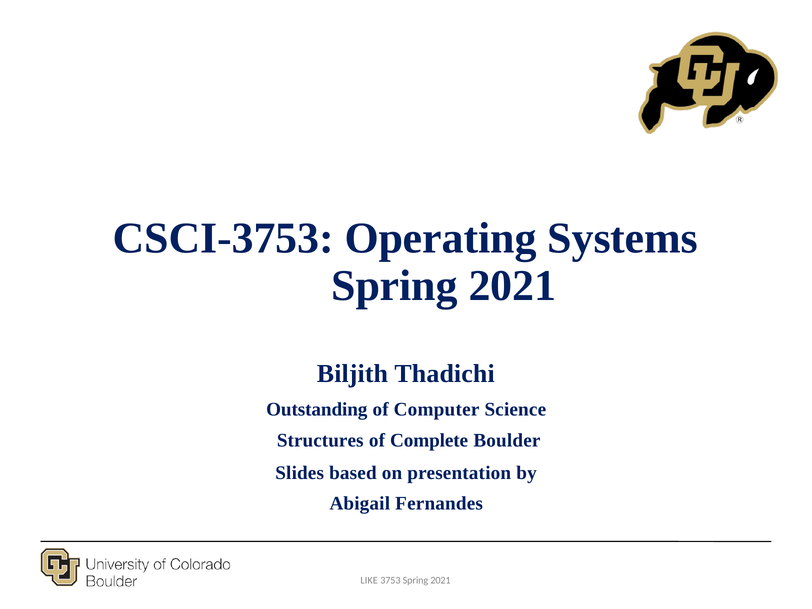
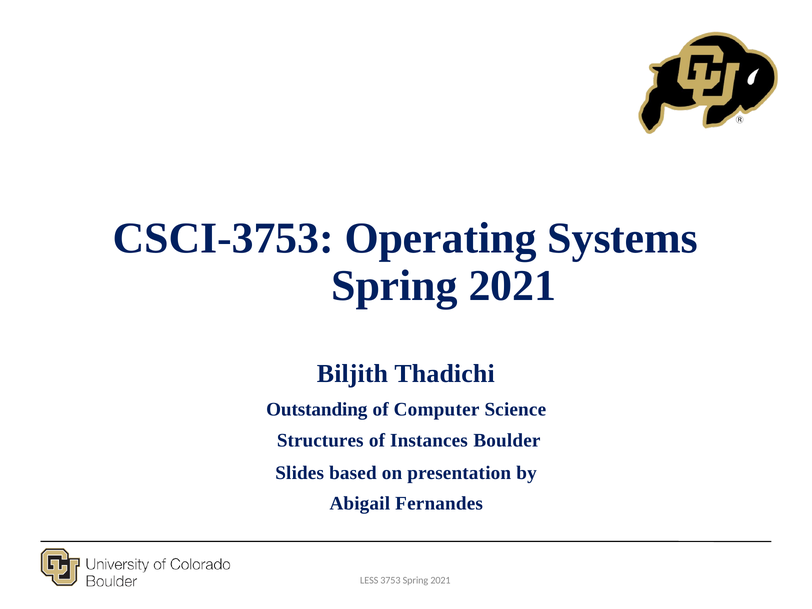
Complete: Complete -> Instances
LIKE: LIKE -> LESS
